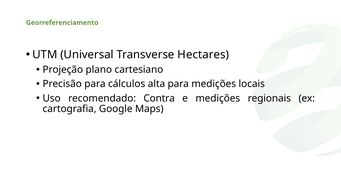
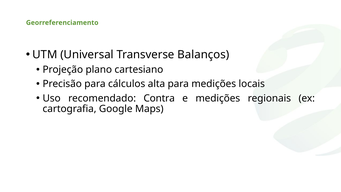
Hectares: Hectares -> Balanços
